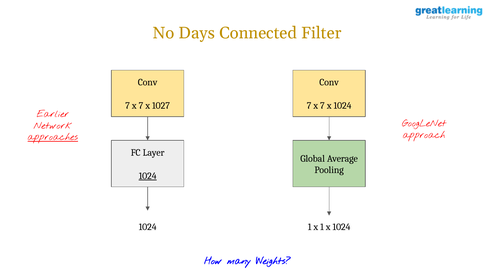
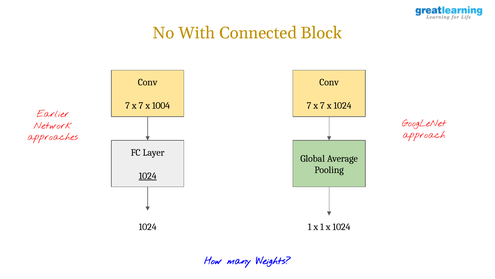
Days: Days -> With
Filter: Filter -> Block
1027: 1027 -> 1004
approaches underline: present -> none
